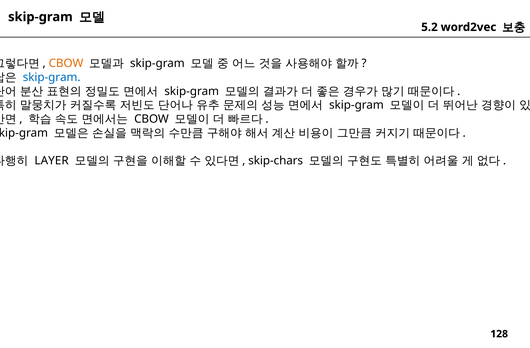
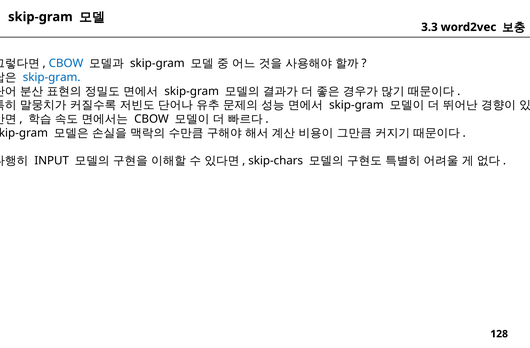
5.2: 5.2 -> 3.3
CBOW at (66, 63) colour: orange -> blue
LAYER: LAYER -> INPUT
